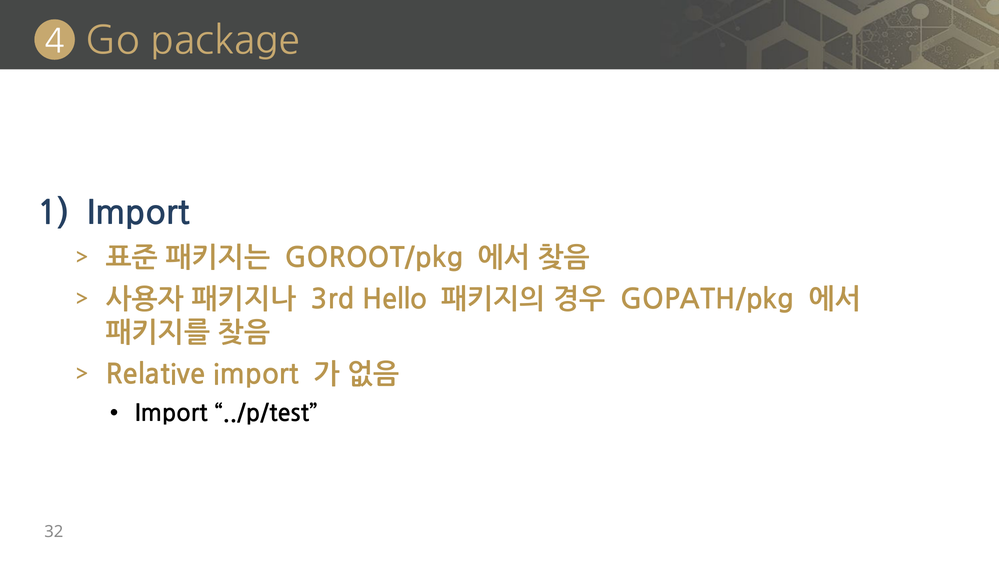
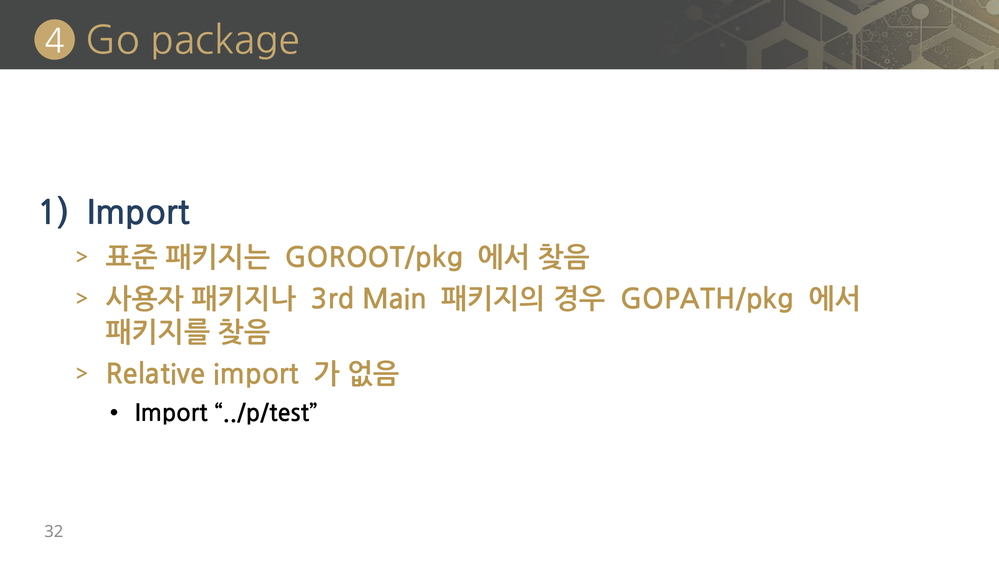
Hello: Hello -> Main
